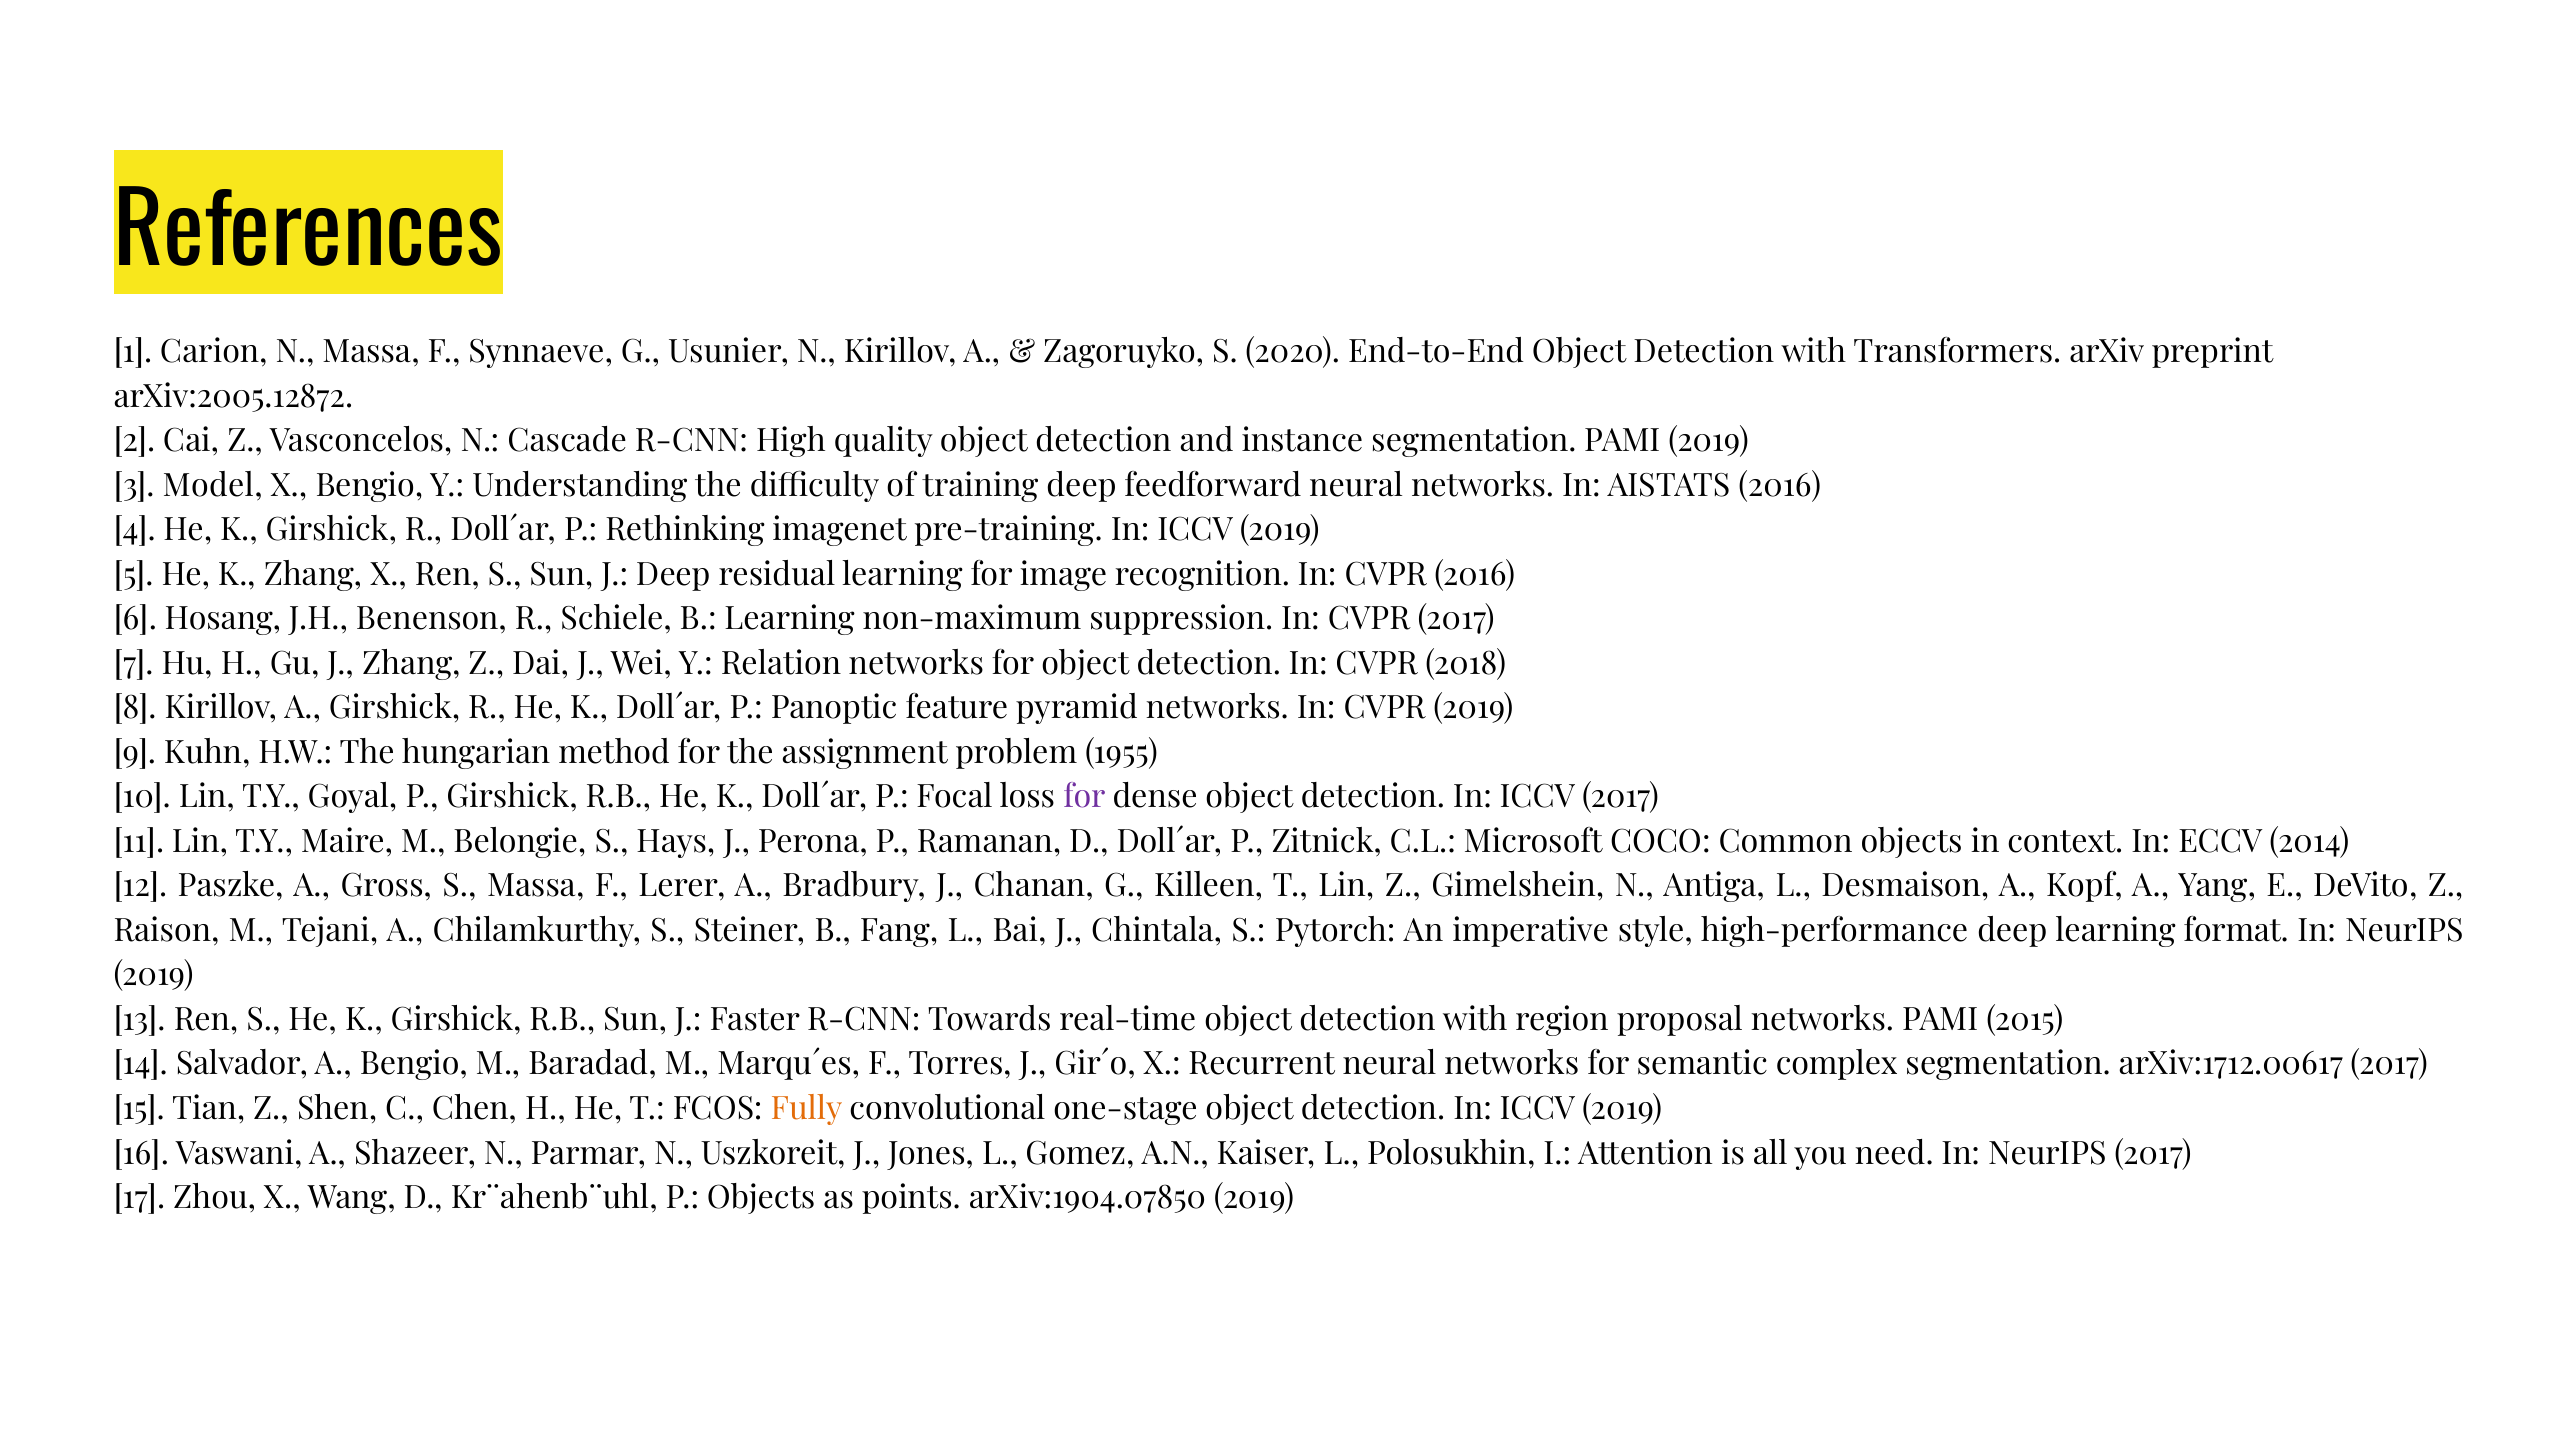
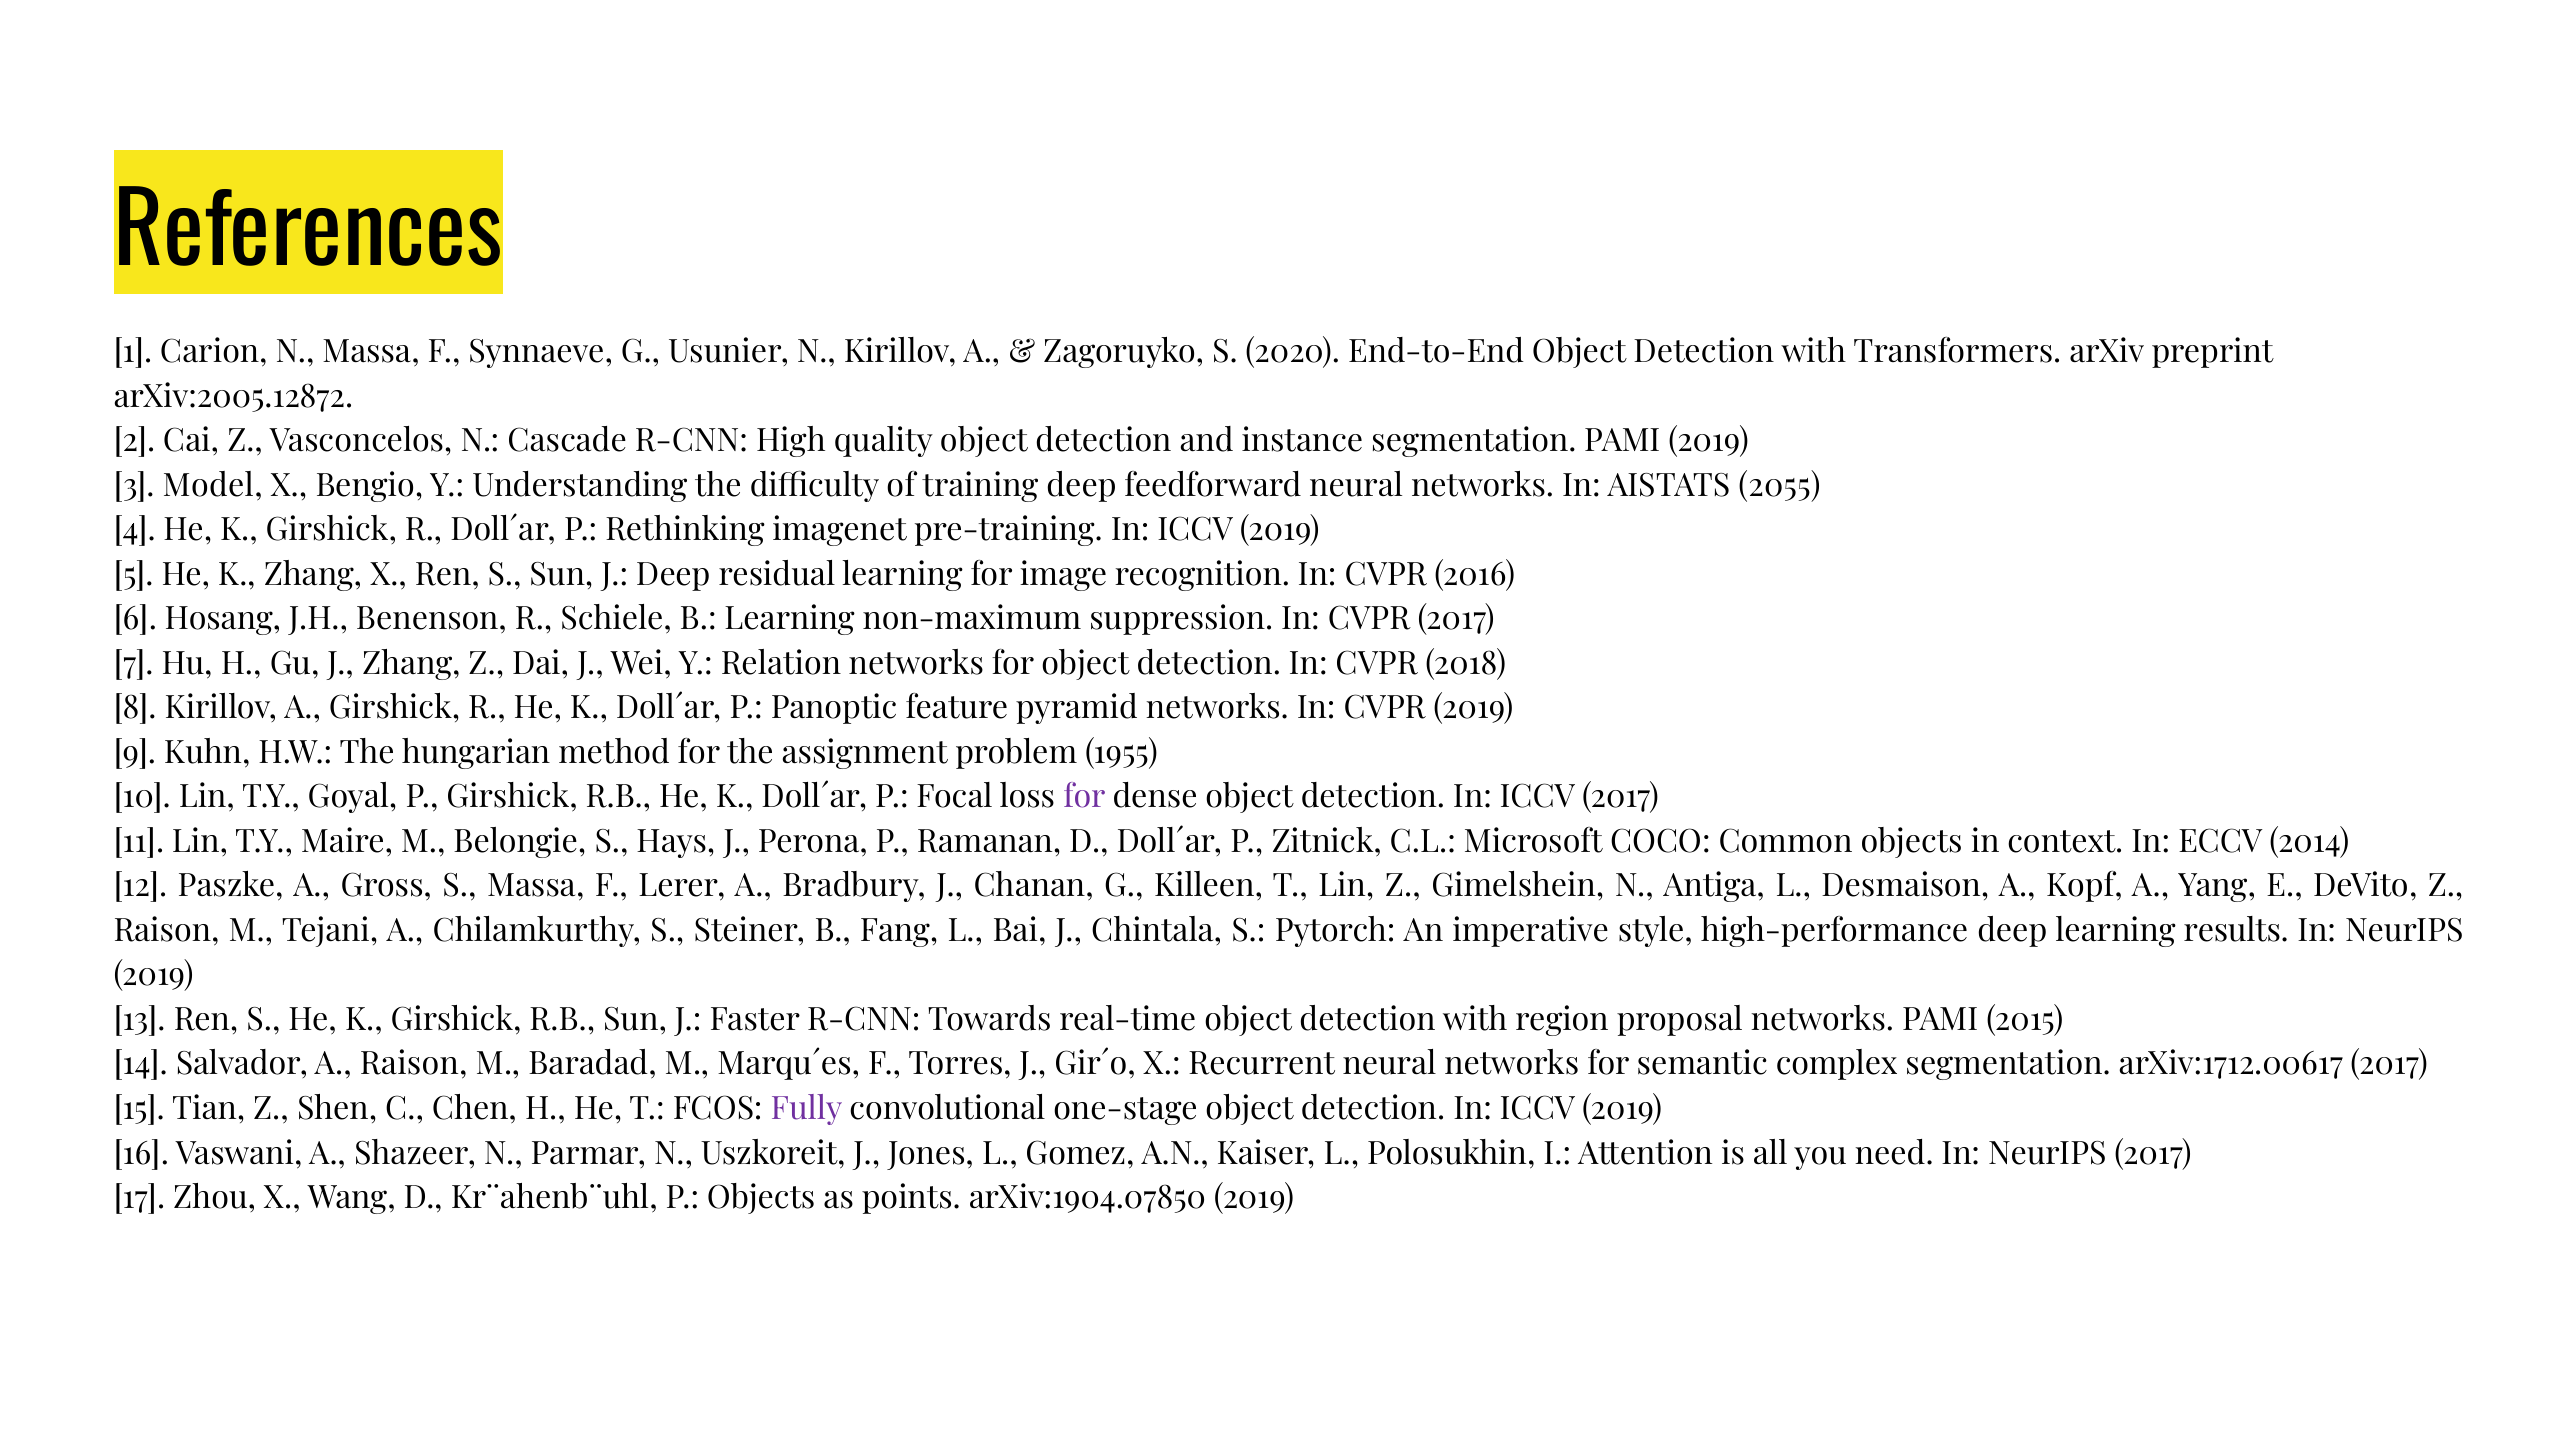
AISTATS 2016: 2016 -> 2055
format: format -> results
A Bengio: Bengio -> Raison
Fully colour: orange -> purple
